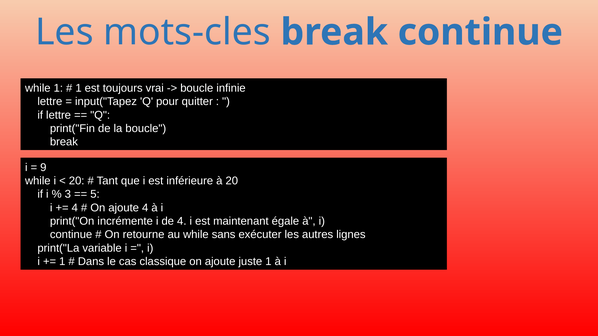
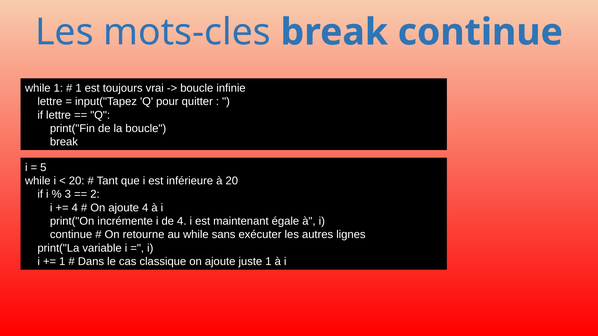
9: 9 -> 5
5: 5 -> 2
